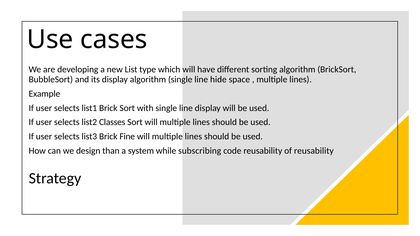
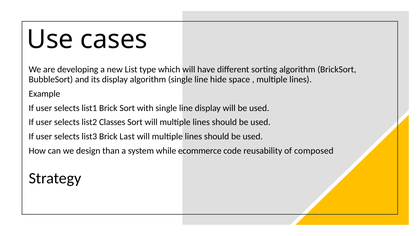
Fine: Fine -> Last
subscribing: subscribing -> ecommerce
of reusability: reusability -> composed
